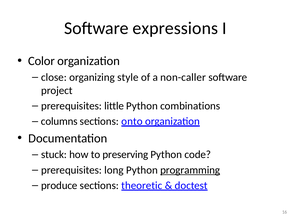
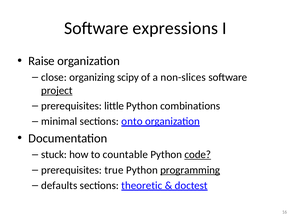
Color: Color -> Raise
style: style -> scipy
non-caller: non-caller -> non-slices
project underline: none -> present
columns: columns -> minimal
preserving: preserving -> countable
code underline: none -> present
long: long -> true
produce: produce -> defaults
